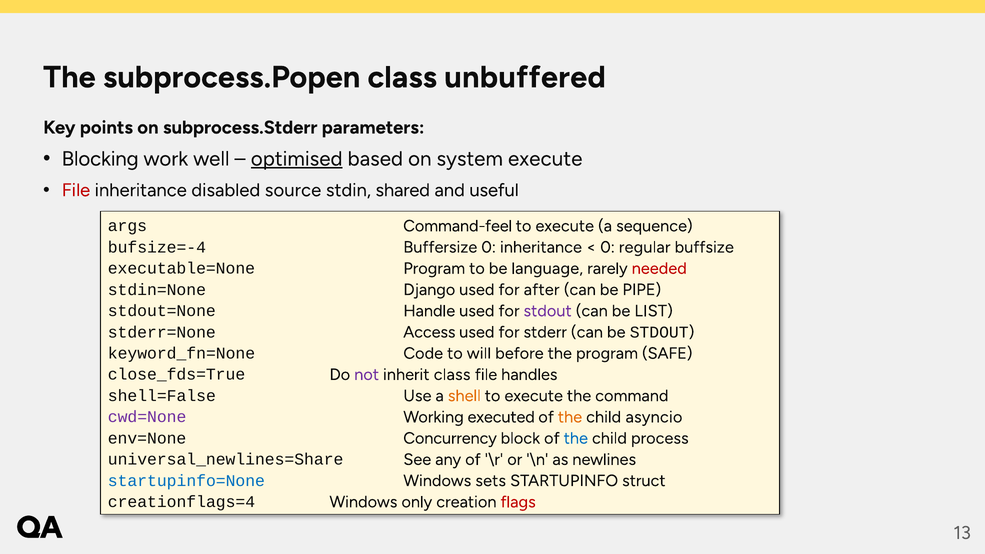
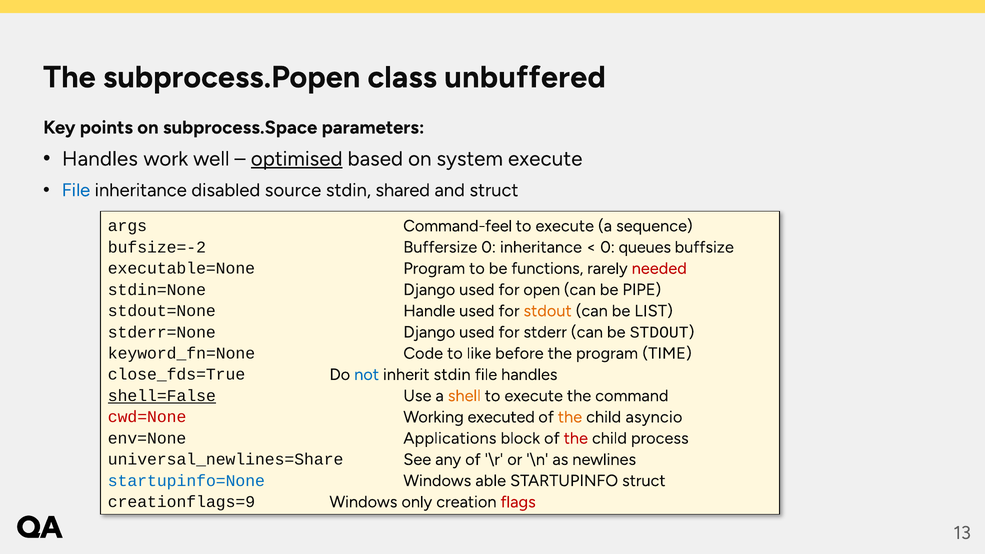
subprocess.Stderr: subprocess.Stderr -> subprocess.Space
Blocking at (100, 159): Blocking -> Handles
File at (76, 190) colour: red -> blue
and useful: useful -> struct
bufsize=-4: bufsize=-4 -> bufsize=-2
regular: regular -> queues
language: language -> functions
after: after -> open
stdout at (548, 311) colour: purple -> orange
stderr=None Access: Access -> Django
will: will -> like
SAFE: SAFE -> TIME
not colour: purple -> blue
inherit class: class -> stdin
shell=False underline: none -> present
cwd=None colour: purple -> red
Concurrency: Concurrency -> Applications
the at (576, 438) colour: blue -> red
sets: sets -> able
creationflags=4: creationflags=4 -> creationflags=9
